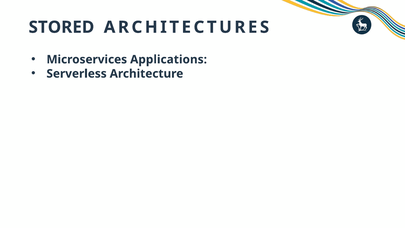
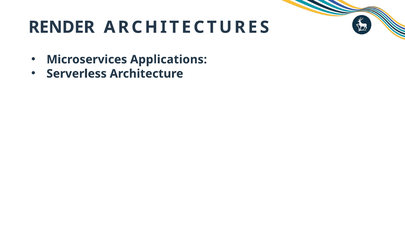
STORED: STORED -> RENDER
